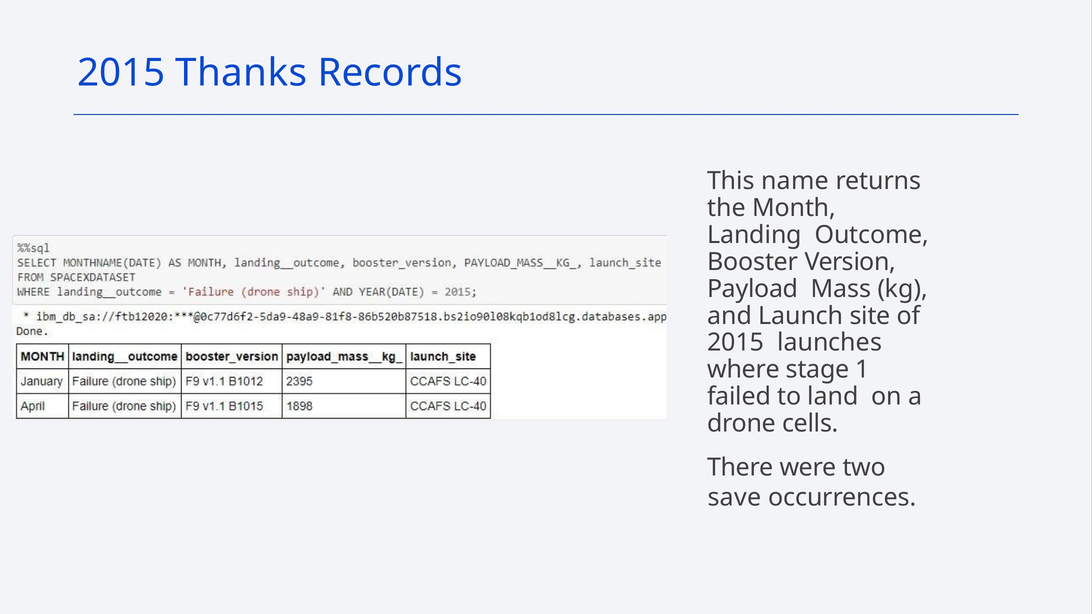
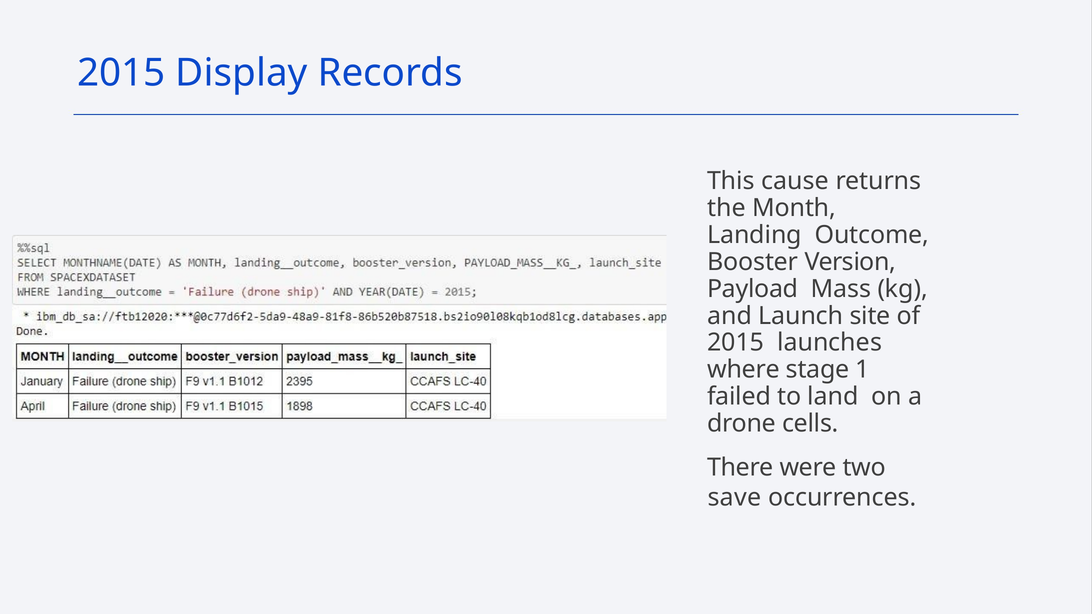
Thanks: Thanks -> Display
name: name -> cause
